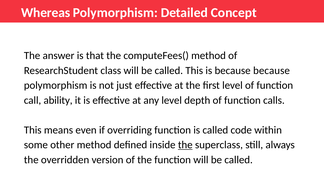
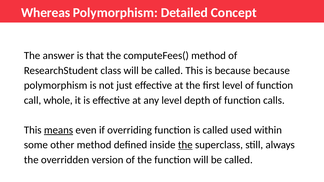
ability: ability -> whole
means underline: none -> present
code: code -> used
